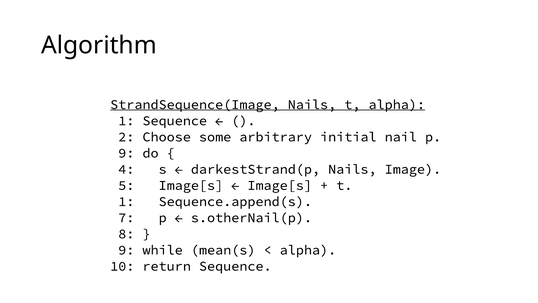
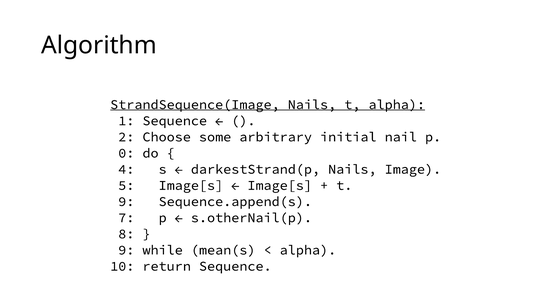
9 at (126, 153): 9 -> 0
1 at (126, 201): 1 -> 9
